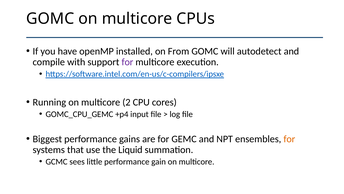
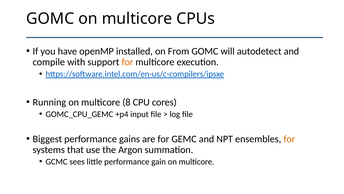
for at (127, 62) colour: purple -> orange
2: 2 -> 8
Liquid: Liquid -> Argon
